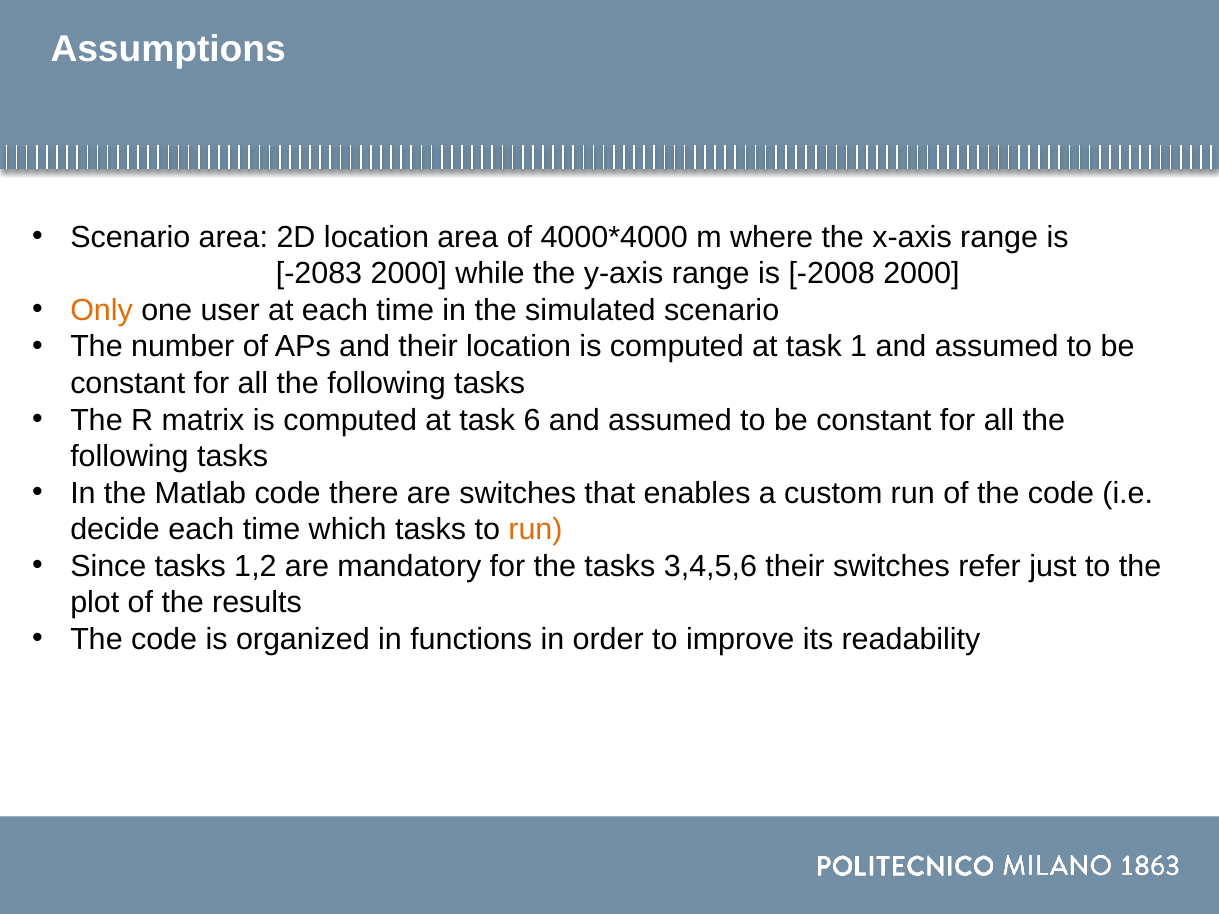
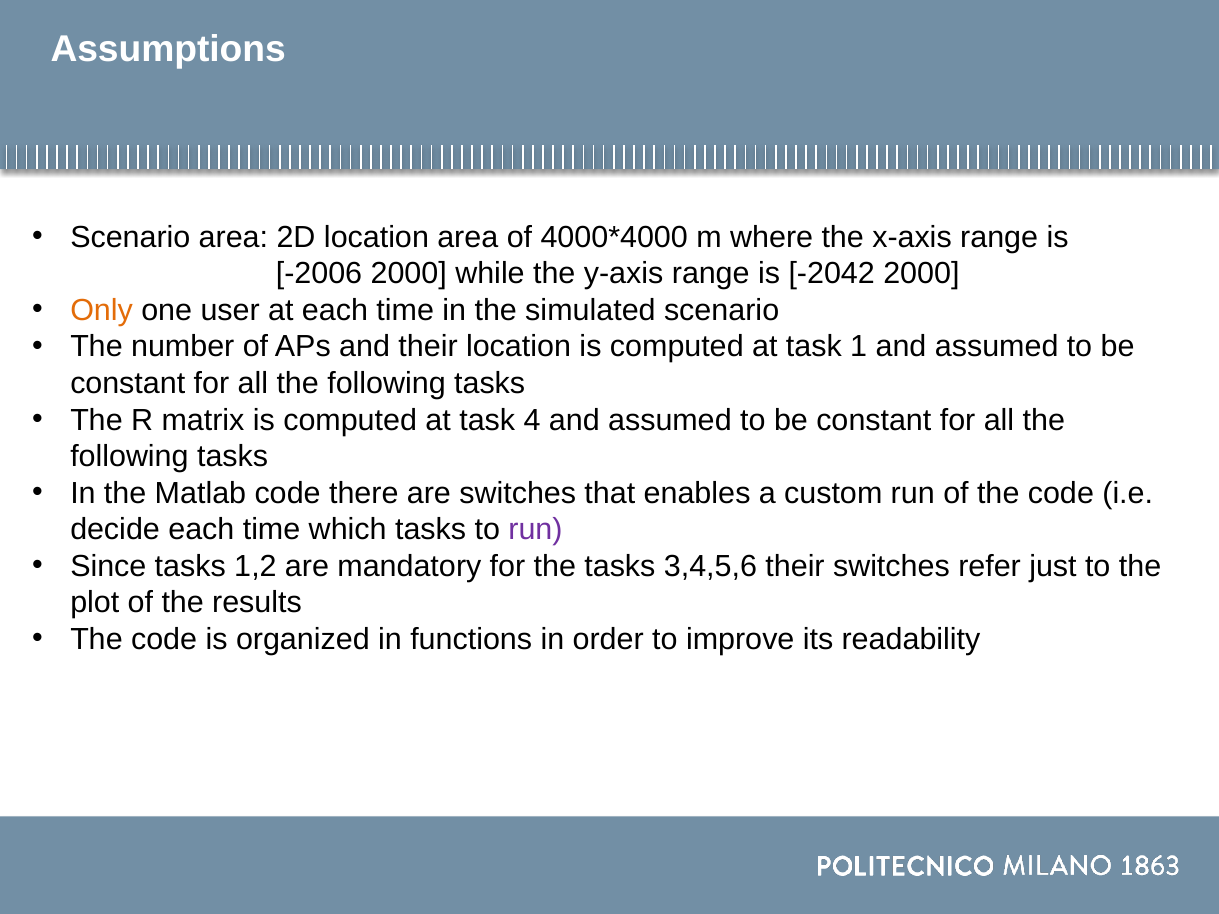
-2083: -2083 -> -2006
-2008: -2008 -> -2042
6: 6 -> 4
run at (535, 530) colour: orange -> purple
